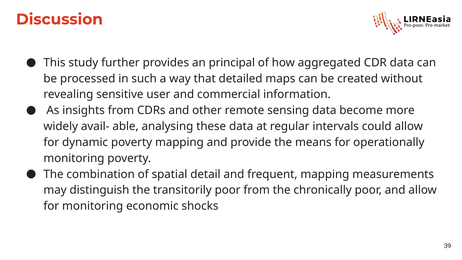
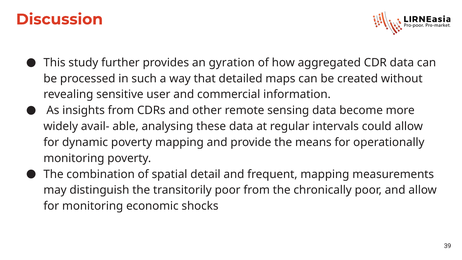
principal: principal -> gyration
